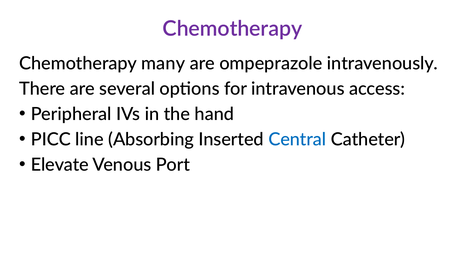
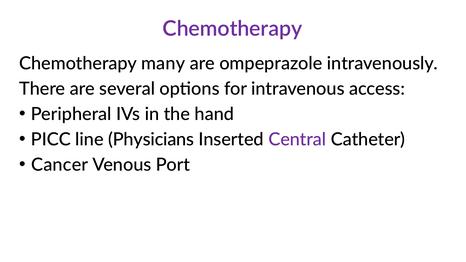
Absorbing: Absorbing -> Physicians
Central colour: blue -> purple
Elevate: Elevate -> Cancer
